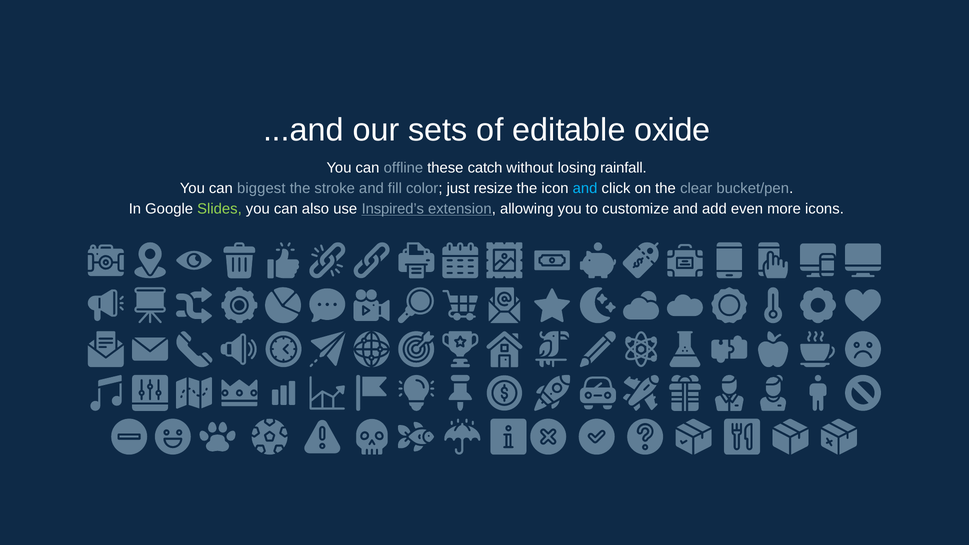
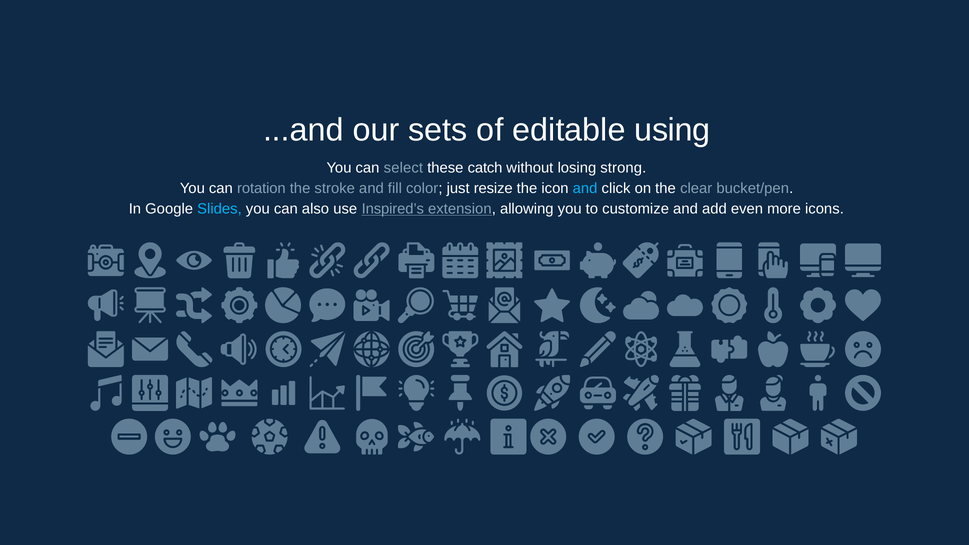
oxide: oxide -> using
offline: offline -> select
rainfall: rainfall -> strong
biggest: biggest -> rotation
Slides colour: light green -> light blue
